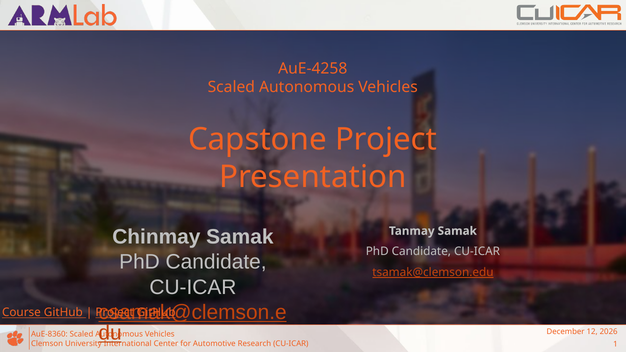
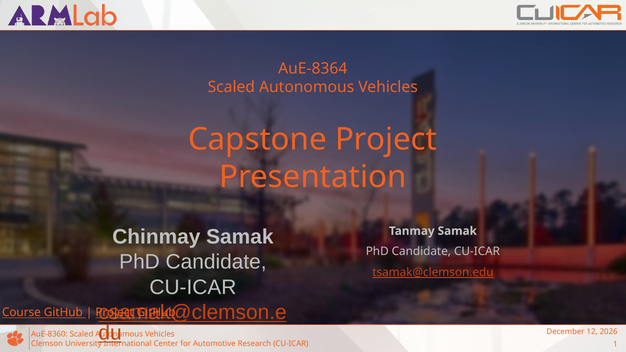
AuE-4258: AuE-4258 -> AuE-8364
